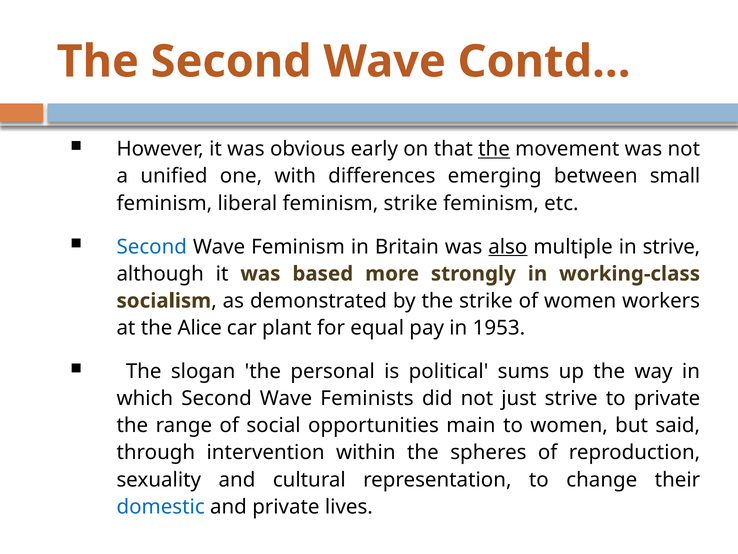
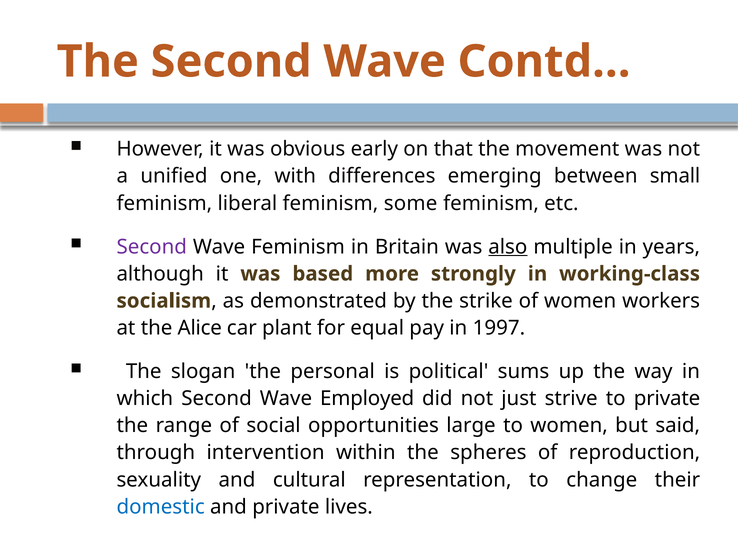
the at (494, 149) underline: present -> none
feminism strike: strike -> some
Second at (152, 247) colour: blue -> purple
in strive: strive -> years
1953: 1953 -> 1997
Feminists: Feminists -> Employed
main: main -> large
